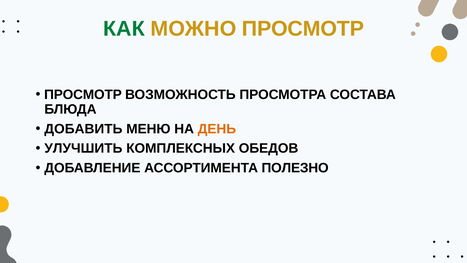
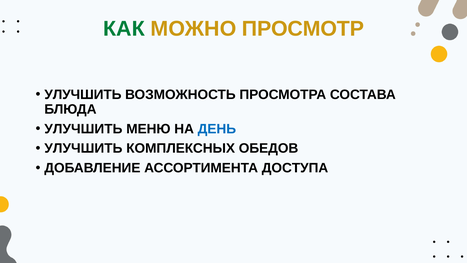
ПРОСМОТР at (83, 94): ПРОСМОТР -> УЛУЧШИТЬ
ДОБАВИТЬ at (83, 129): ДОБАВИТЬ -> УЛУЧШИТЬ
ДЕНЬ colour: orange -> blue
ПОЛЕЗНО: ПОЛЕЗНО -> ДОСТУПА
